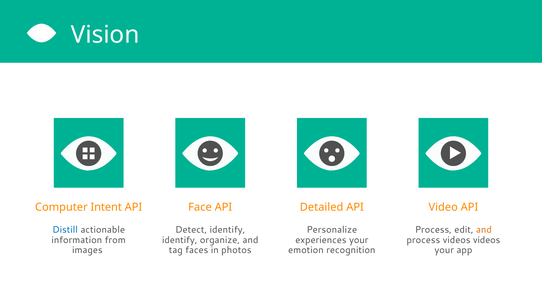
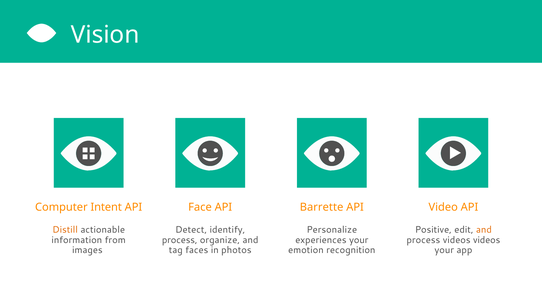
Detailed: Detailed -> Barrette
Distill colour: blue -> orange
Process at (433, 230): Process -> Positive
identify at (180, 240): identify -> process
